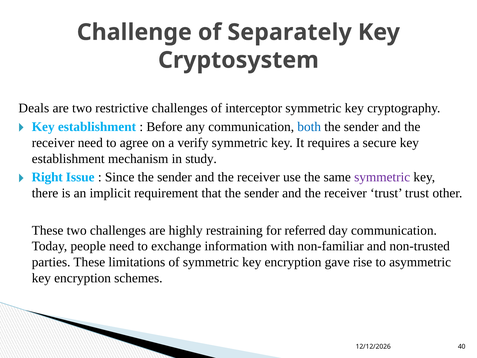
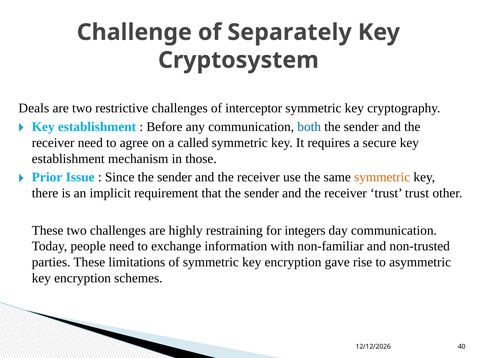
verify: verify -> called
study: study -> those
Right: Right -> Prior
symmetric at (382, 177) colour: purple -> orange
referred: referred -> integers
